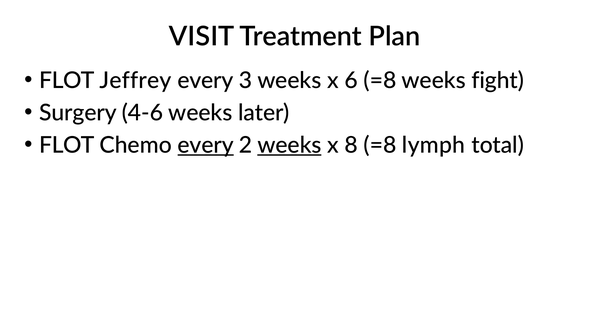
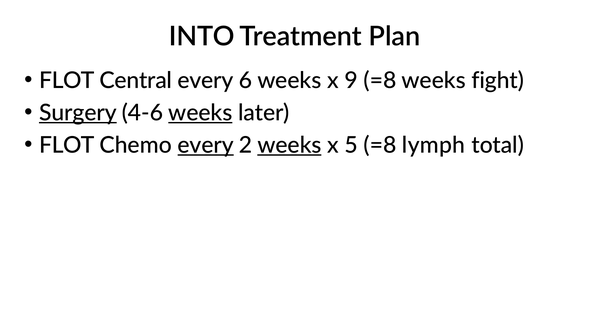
VISIT: VISIT -> INTO
Jeffrey: Jeffrey -> Central
3: 3 -> 6
6: 6 -> 9
Surgery underline: none -> present
weeks at (200, 113) underline: none -> present
8: 8 -> 5
